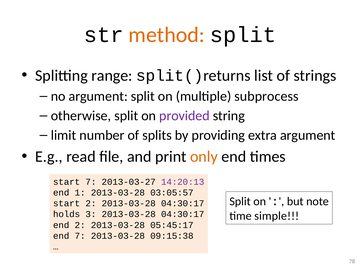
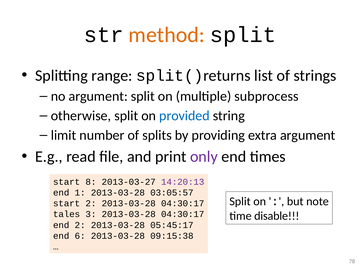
provided colour: purple -> blue
only colour: orange -> purple
start 7: 7 -> 8
holds: holds -> tales
simple: simple -> disable
end 7: 7 -> 6
